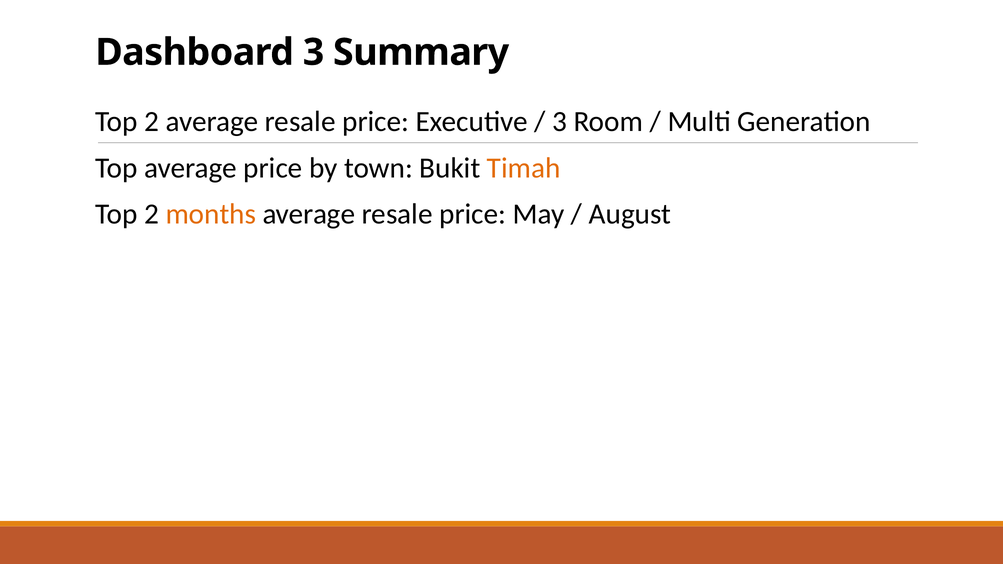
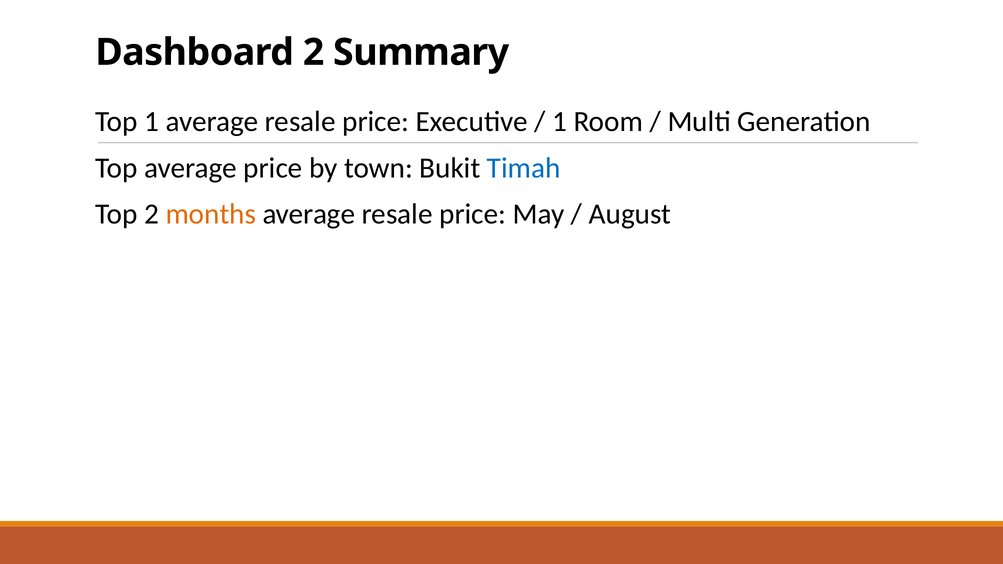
Dashboard 3: 3 -> 2
2 at (152, 122): 2 -> 1
3 at (560, 122): 3 -> 1
Timah colour: orange -> blue
